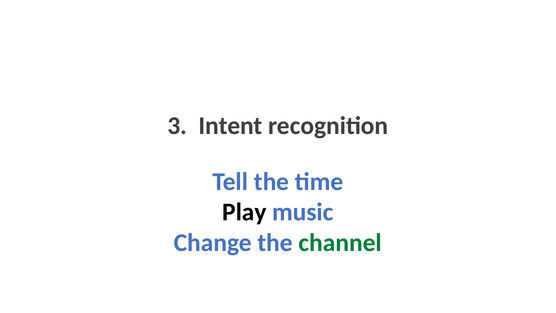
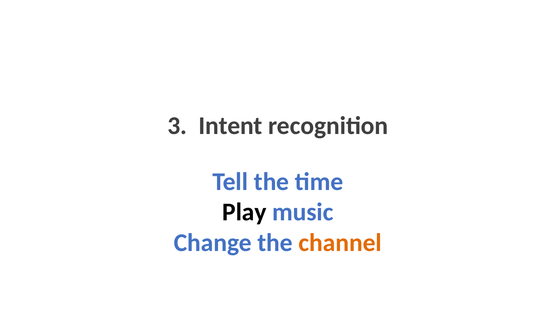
channel colour: green -> orange
